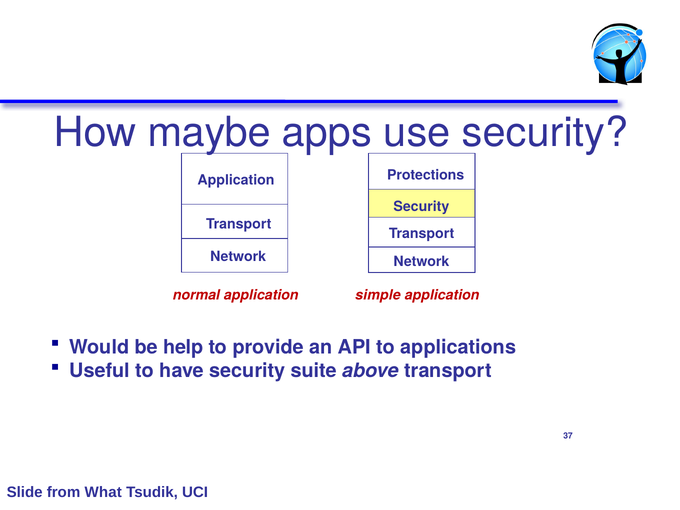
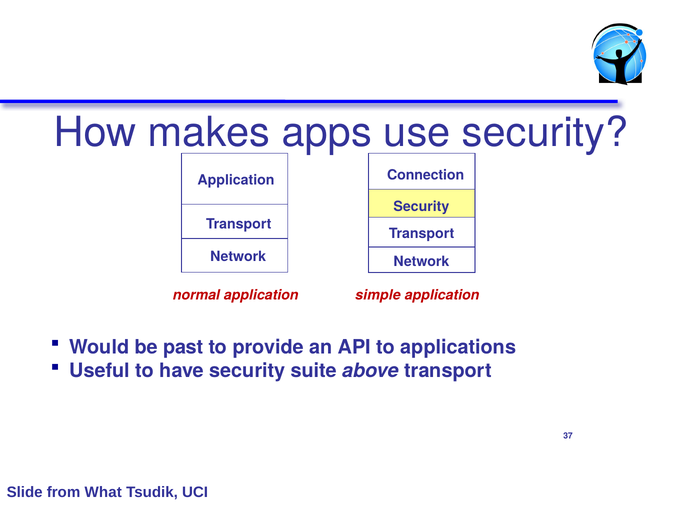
maybe: maybe -> makes
Protections: Protections -> Connection
help: help -> past
